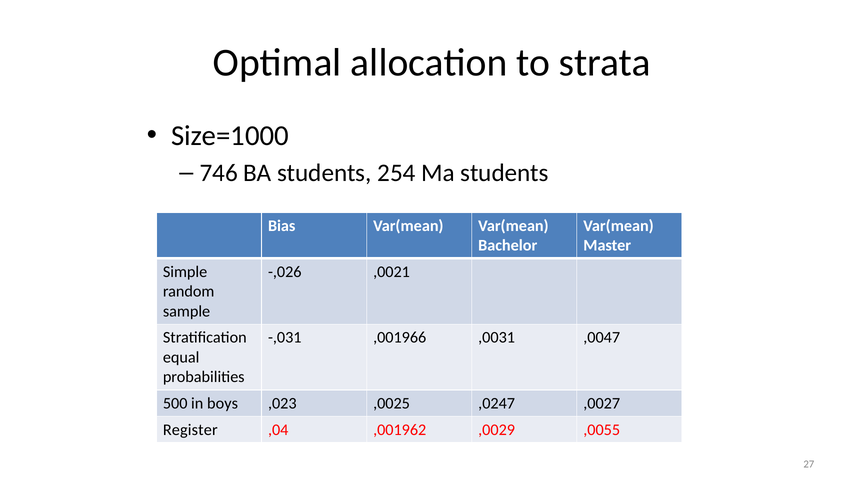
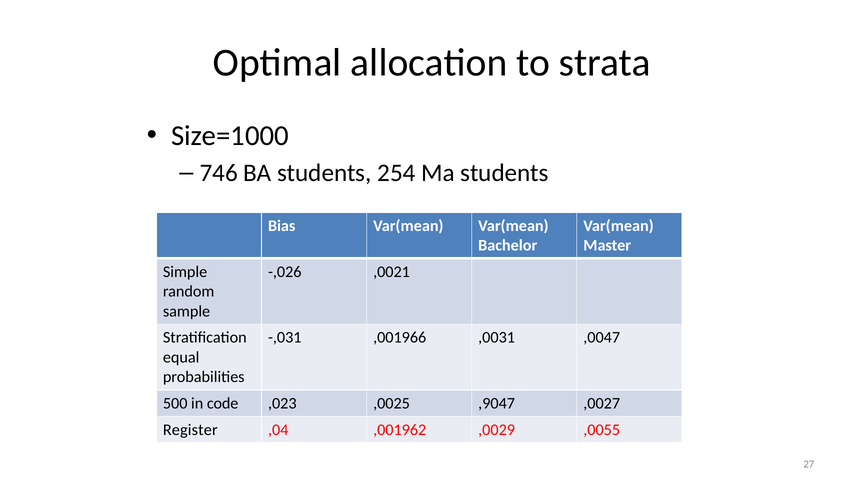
boys: boys -> code
,0247: ,0247 -> ,9047
